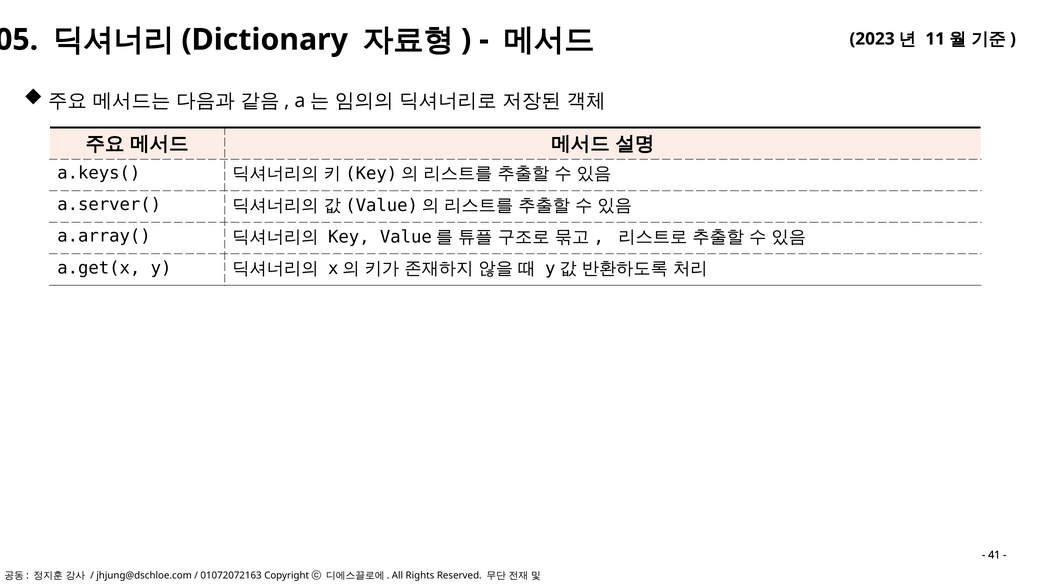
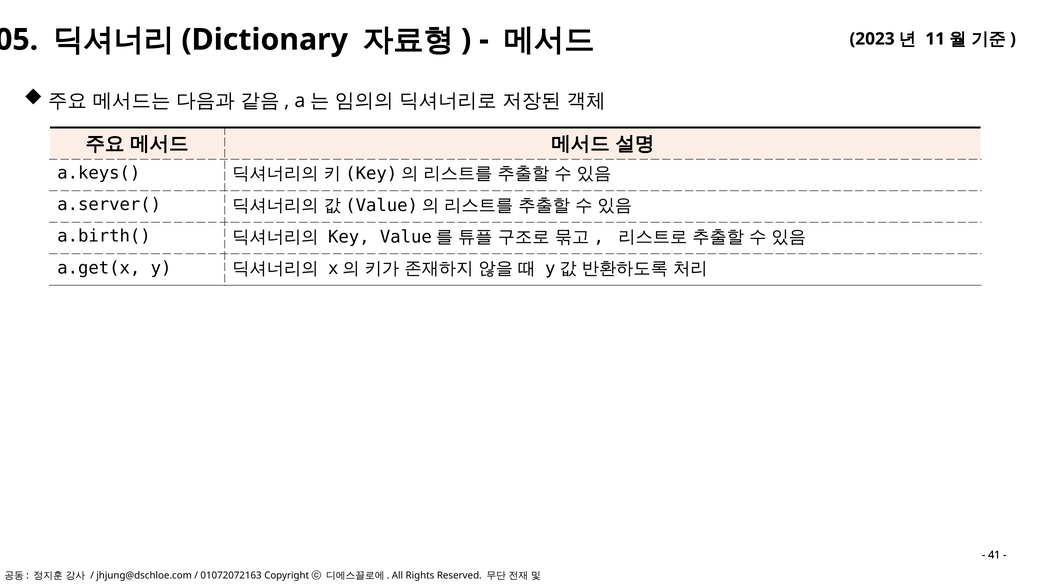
a.array(: a.array( -> a.birth(
